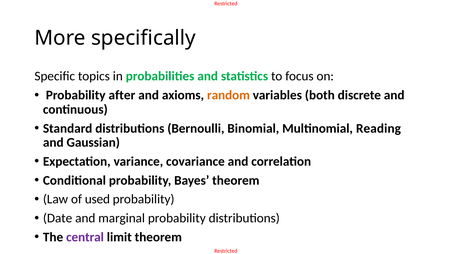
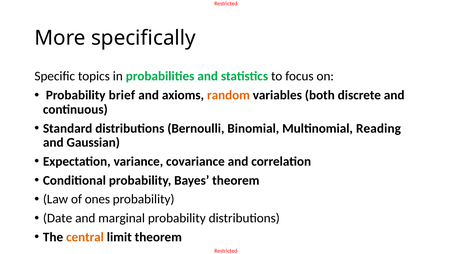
after: after -> brief
used: used -> ones
central colour: purple -> orange
